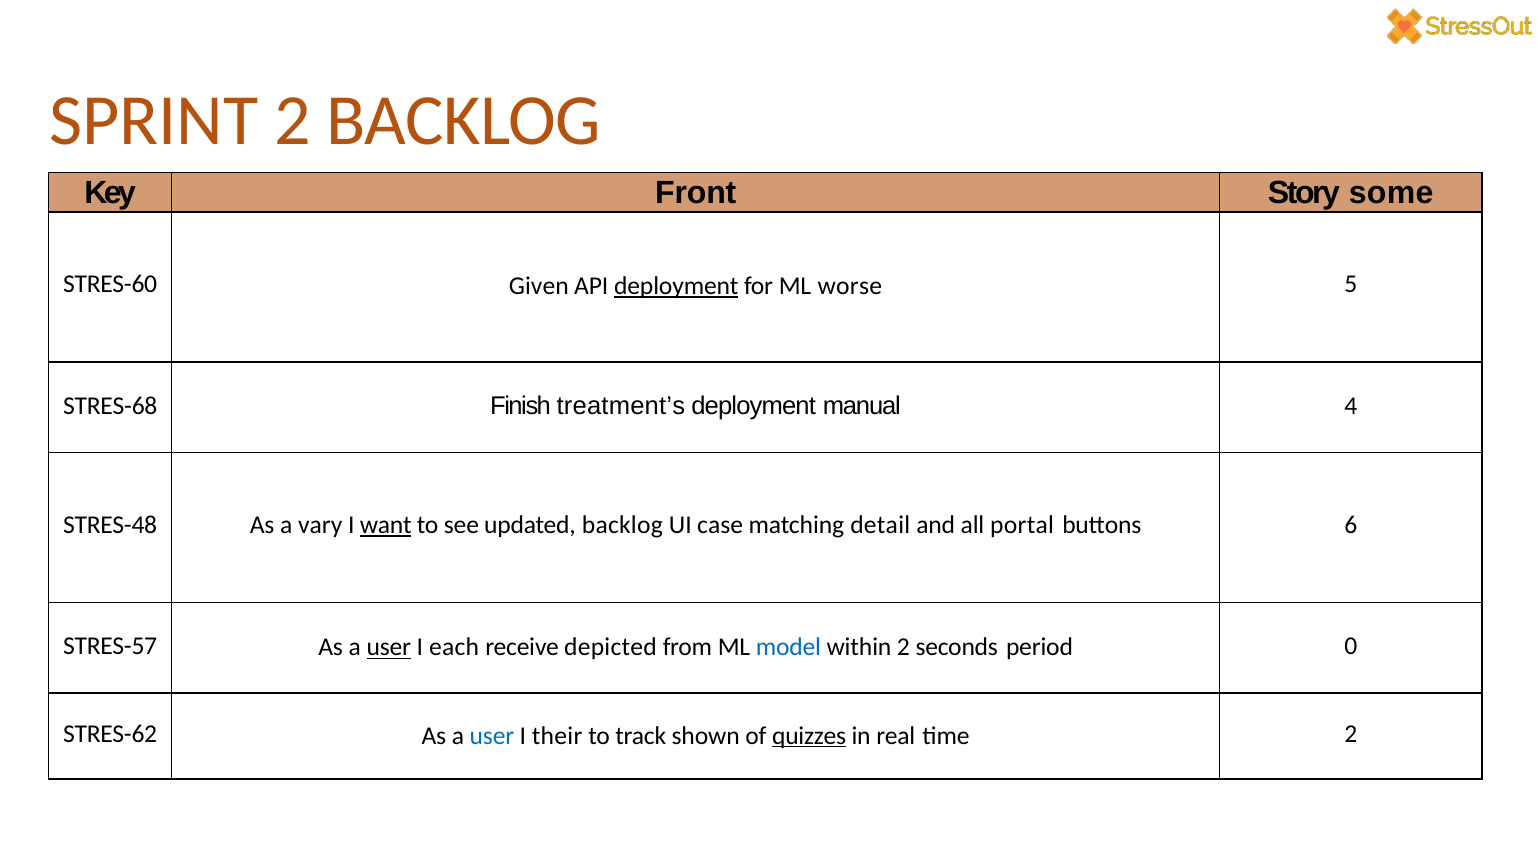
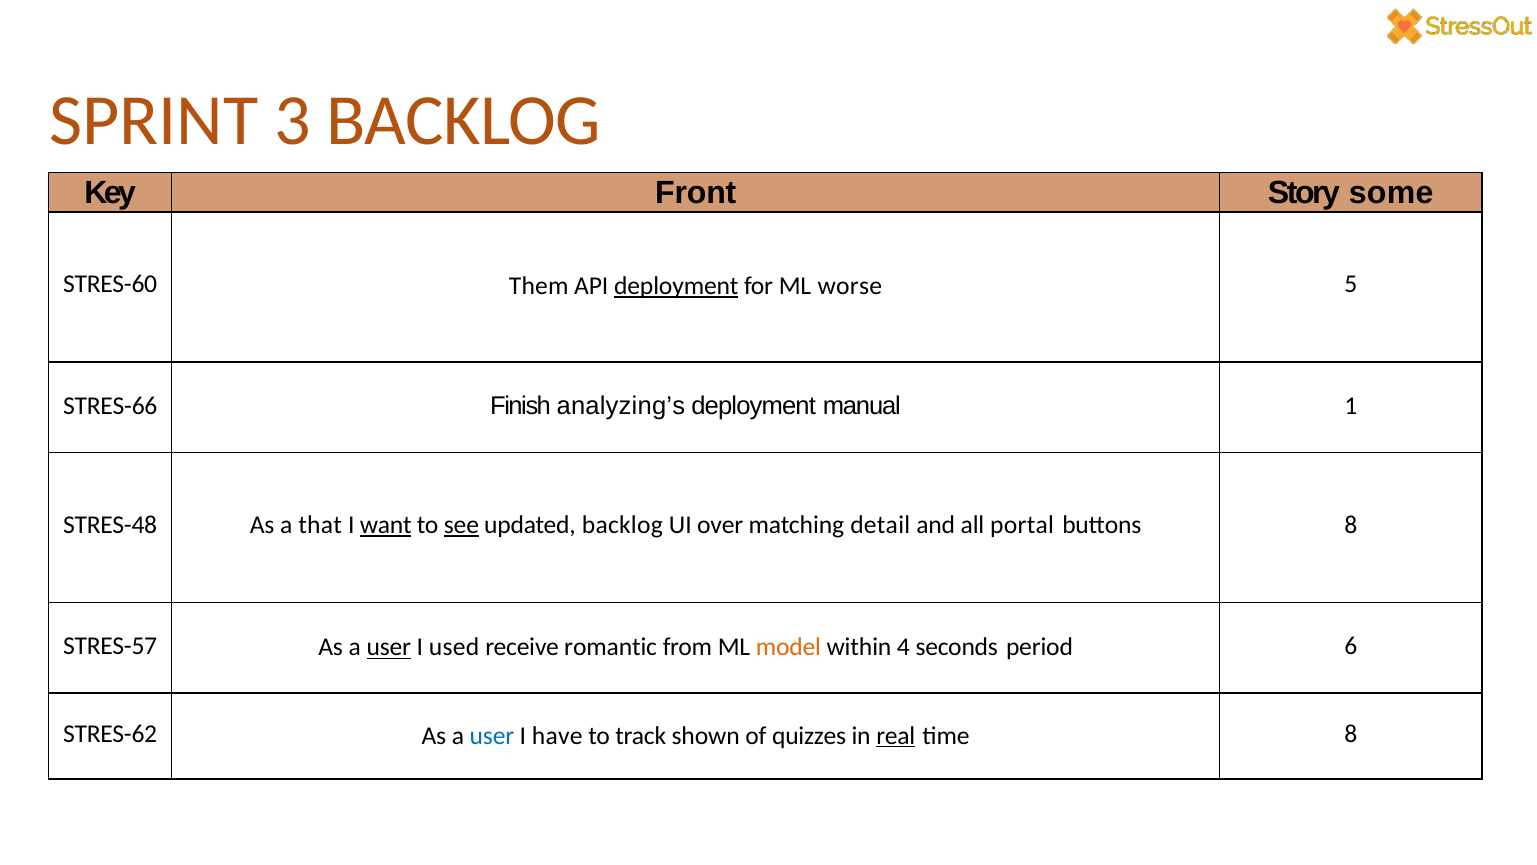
SPRINT 2: 2 -> 3
Given: Given -> Them
STRES-68: STRES-68 -> STRES-66
treatment’s: treatment’s -> analyzing’s
4: 4 -> 1
vary: vary -> that
see underline: none -> present
case: case -> over
buttons 6: 6 -> 8
each: each -> used
depicted: depicted -> romantic
model colour: blue -> orange
within 2: 2 -> 4
0: 0 -> 6
their: their -> have
quizzes underline: present -> none
real underline: none -> present
time 2: 2 -> 8
